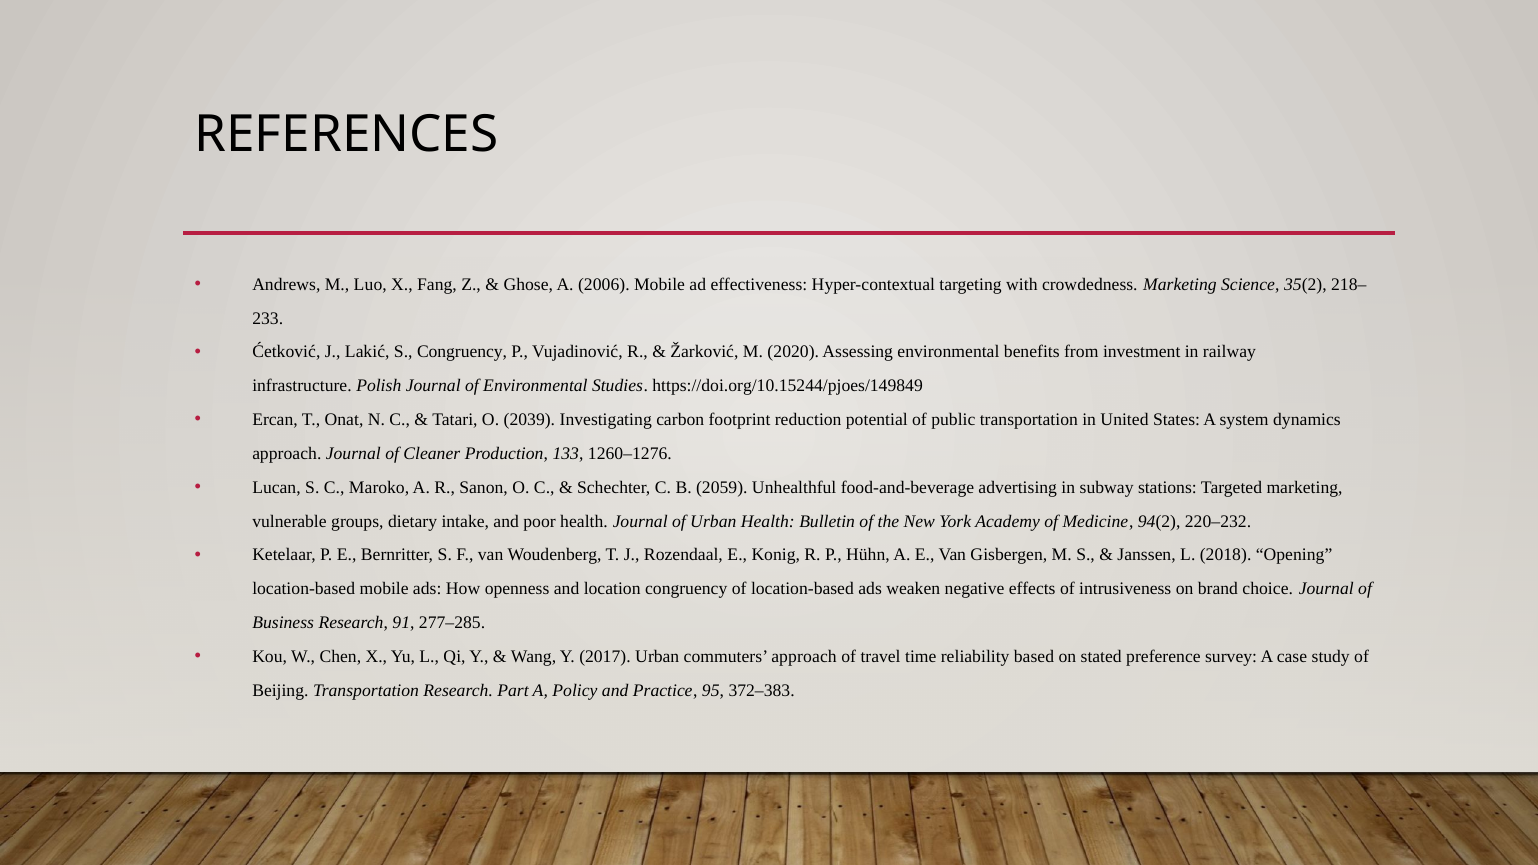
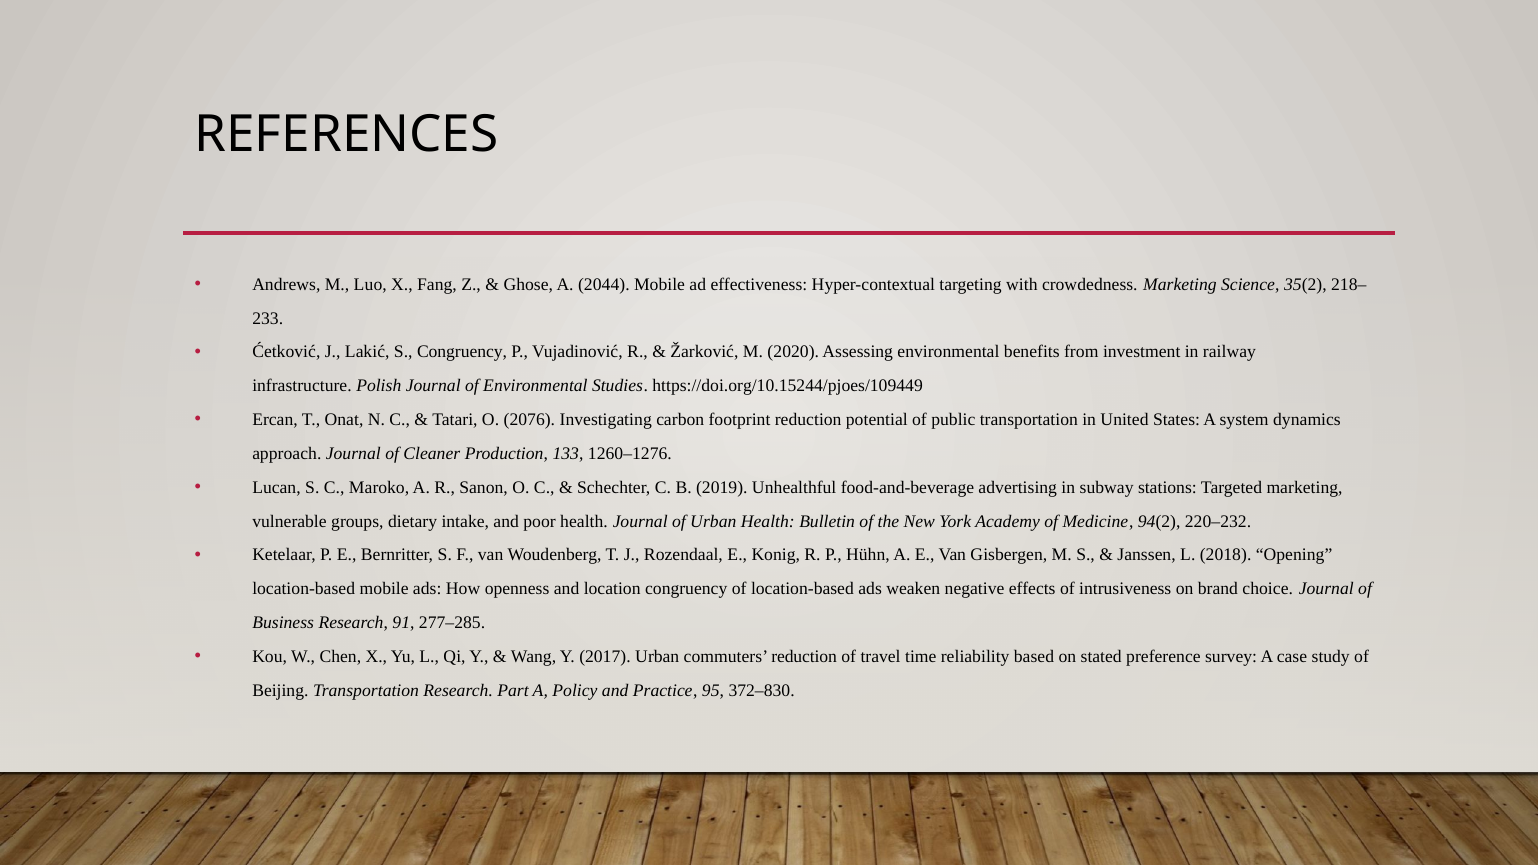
2006: 2006 -> 2044
https://doi.org/10.15244/pjoes/149849: https://doi.org/10.15244/pjoes/149849 -> https://doi.org/10.15244/pjoes/109449
2039: 2039 -> 2076
2059: 2059 -> 2019
commuters approach: approach -> reduction
372–383: 372–383 -> 372–830
